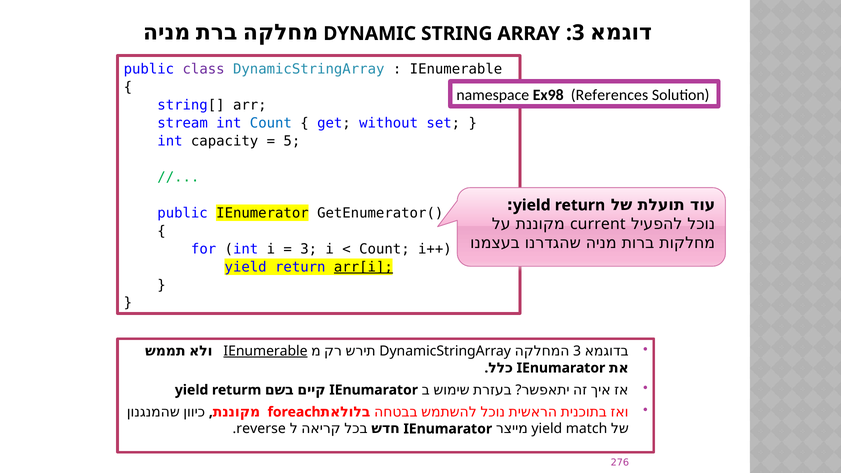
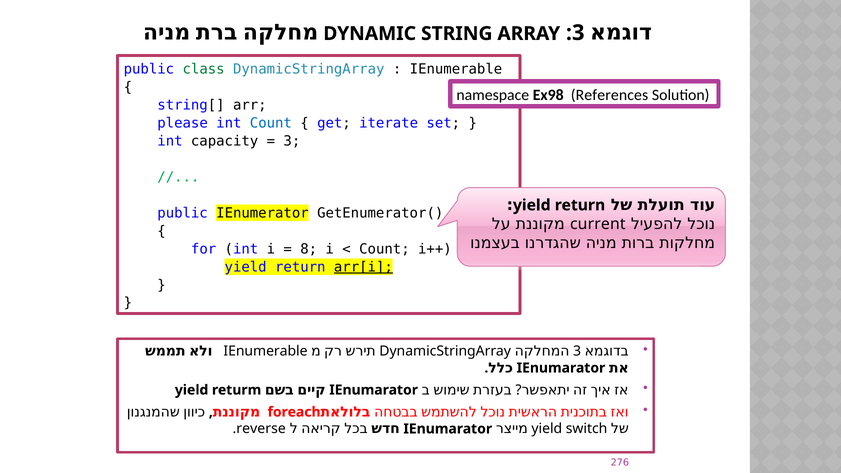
class colour: purple -> green
stream: stream -> please
without: without -> iterate
5 at (292, 141): 5 -> 3
3 at (309, 249): 3 -> 8
IEnumerable at (266, 351) underline: present -> none
match: match -> switch
